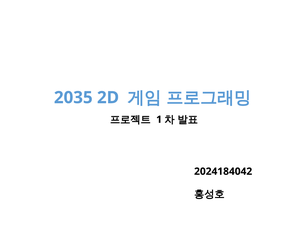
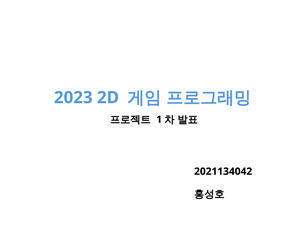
2035: 2035 -> 2023
2024184042: 2024184042 -> 2021134042
